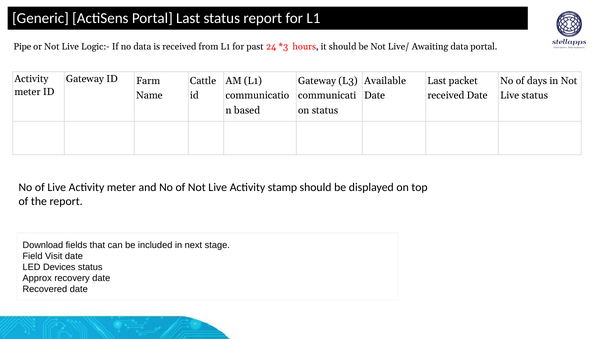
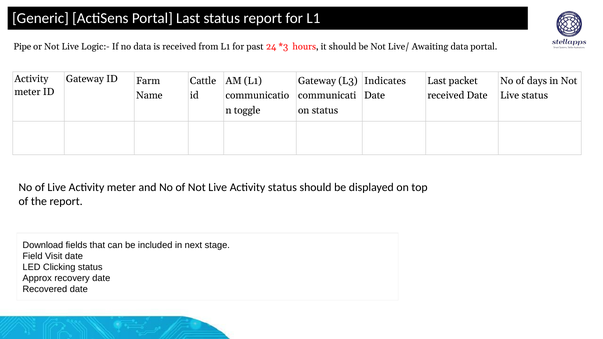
Available: Available -> Indicates
based: based -> toggle
Activity stamp: stamp -> status
Devices: Devices -> Clicking
